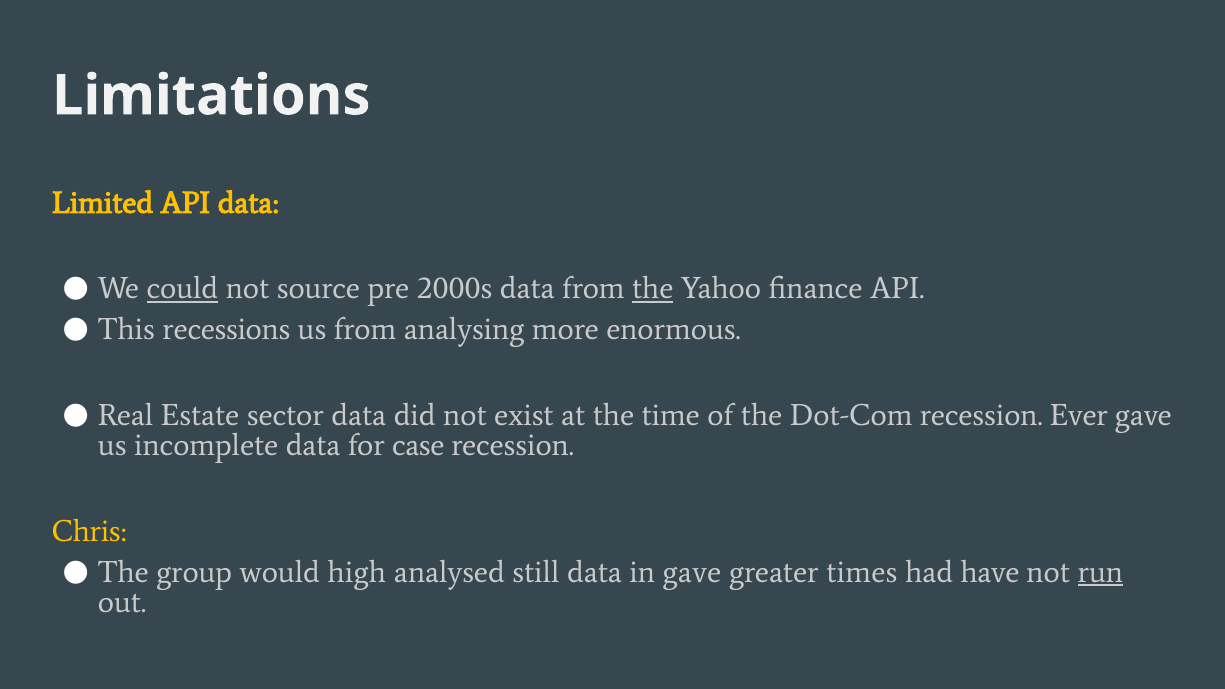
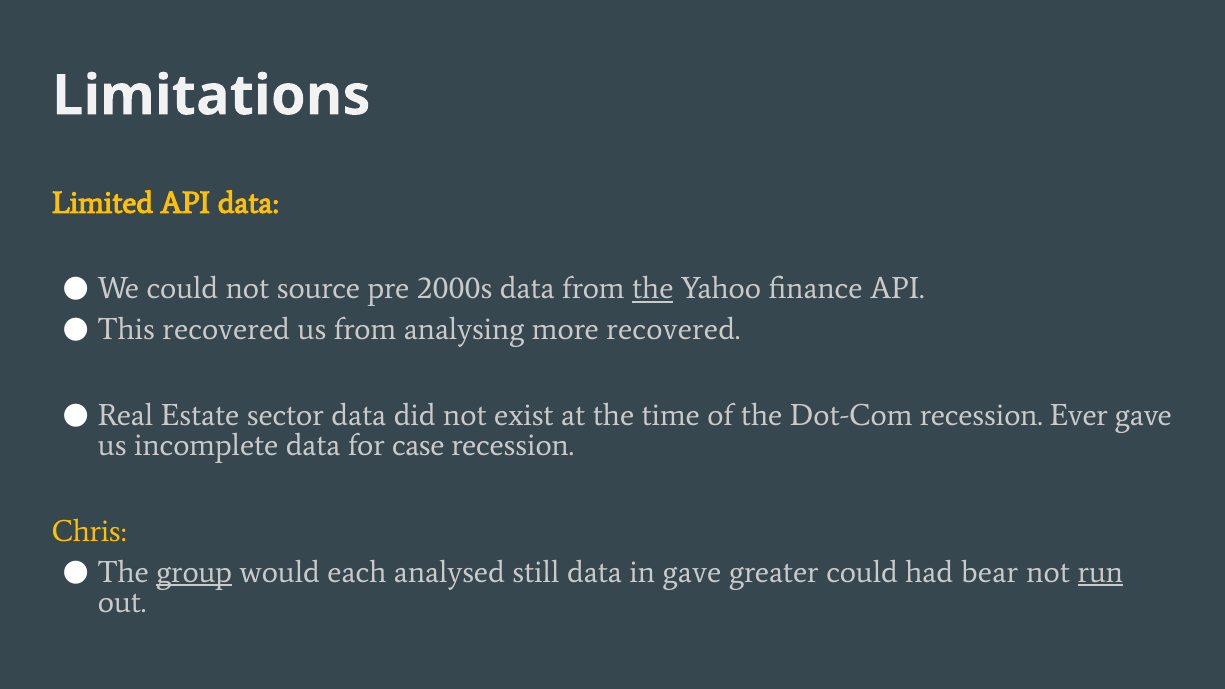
could at (182, 288) underline: present -> none
This recessions: recessions -> recovered
more enormous: enormous -> recovered
group underline: none -> present
high: high -> each
greater times: times -> could
have: have -> bear
